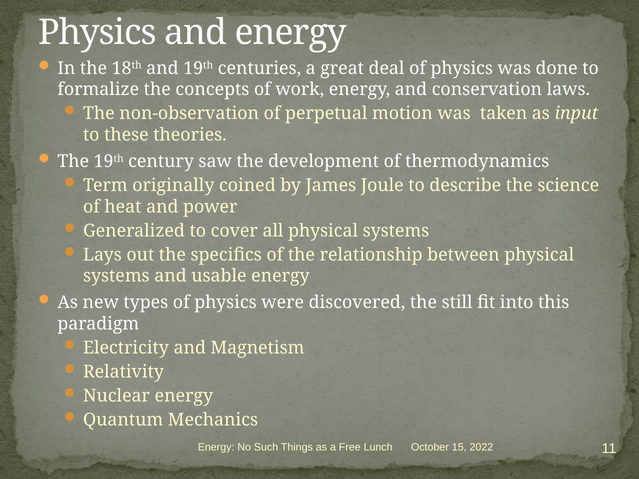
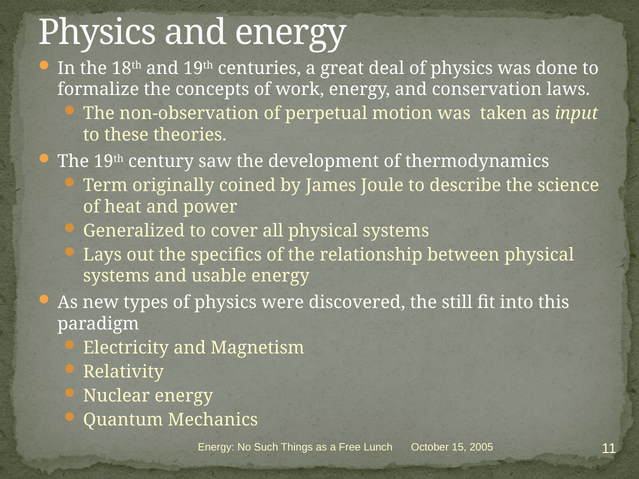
2022: 2022 -> 2005
